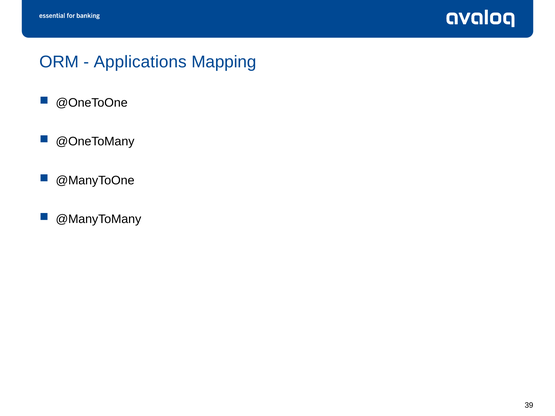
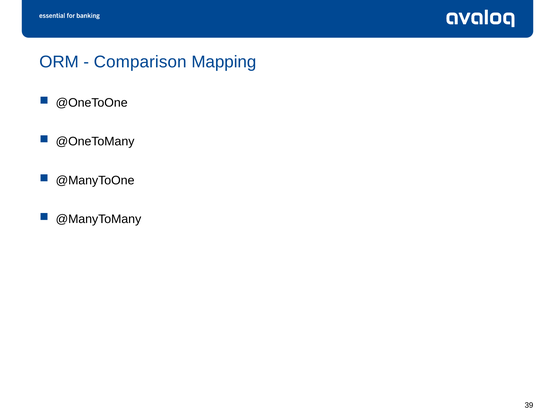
Applications: Applications -> Comparison
